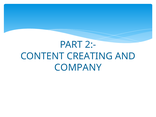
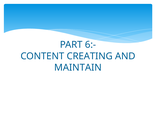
2:-: 2:- -> 6:-
COMPANY: COMPANY -> MAINTAIN
